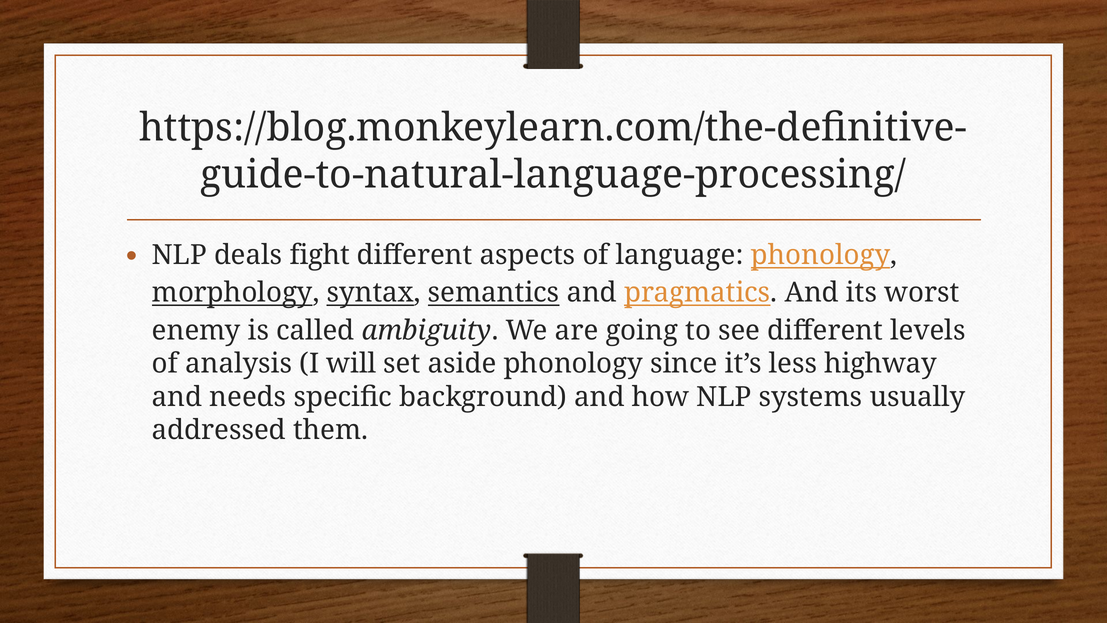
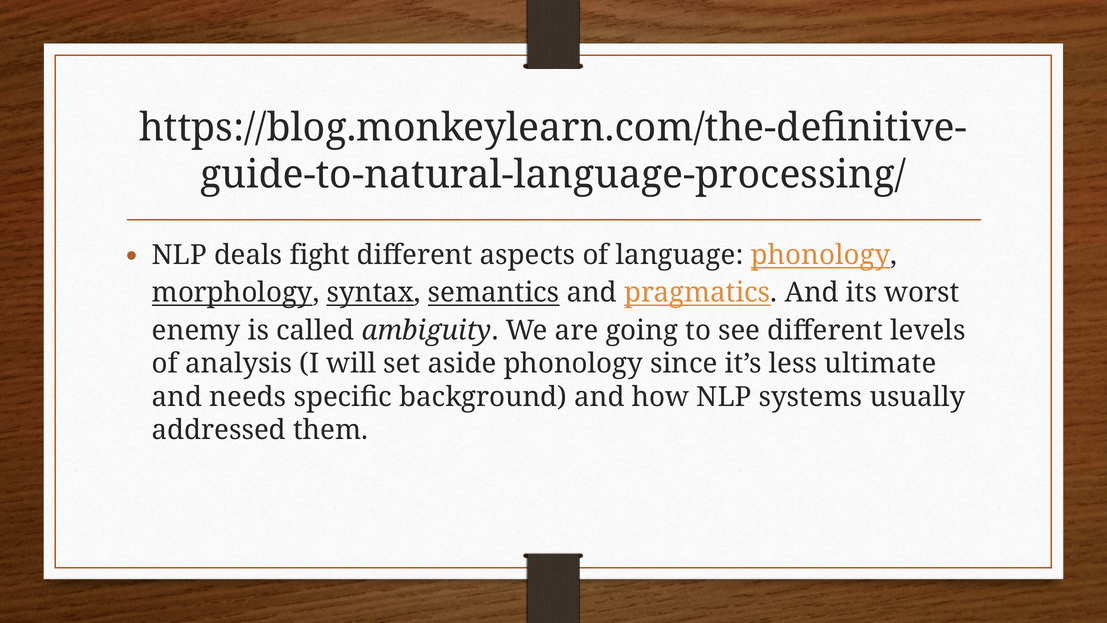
highway: highway -> ultimate
